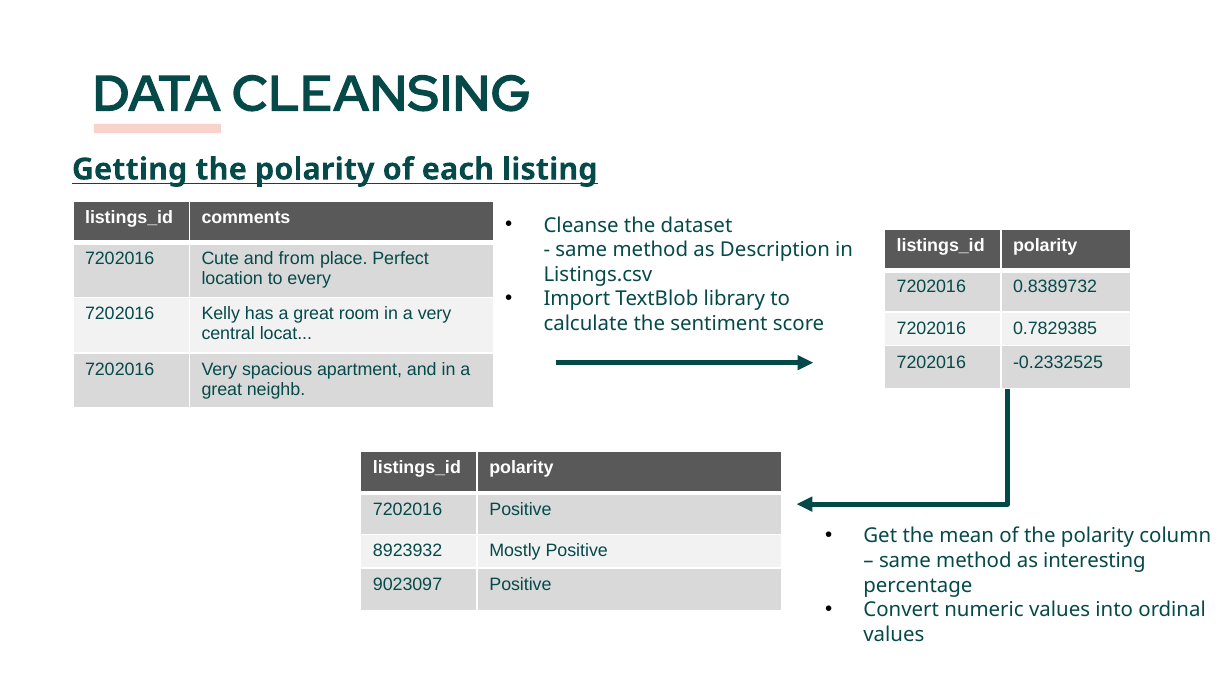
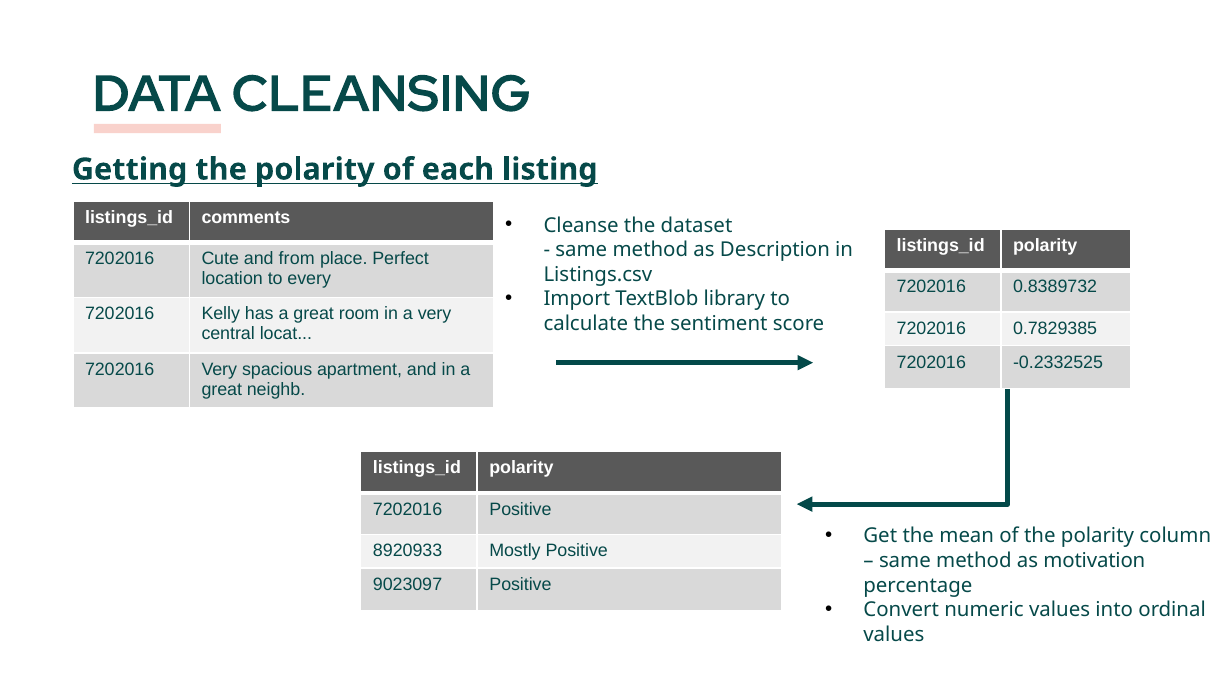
8923932: 8923932 -> 8920933
interesting: interesting -> motivation
